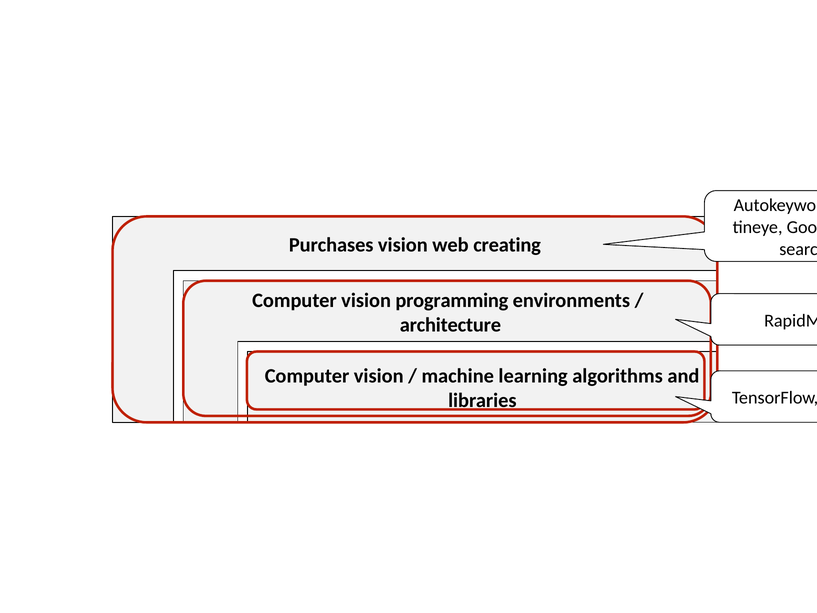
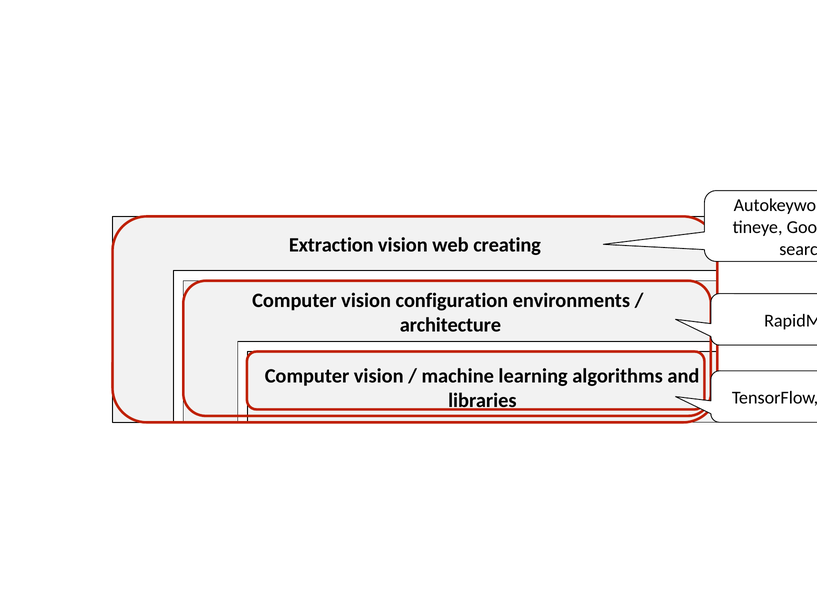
Purchases: Purchases -> Extraction
programming: programming -> configuration
